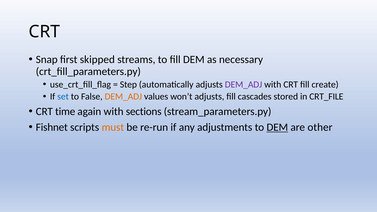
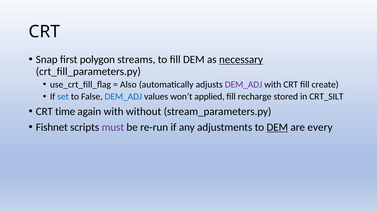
skipped: skipped -> polygon
necessary underline: none -> present
Step: Step -> Also
DEM_ADJ at (123, 97) colour: orange -> blue
won’t adjusts: adjusts -> applied
cascades: cascades -> recharge
CRT_FILE: CRT_FILE -> CRT_SILT
sections: sections -> without
must colour: orange -> purple
other: other -> every
